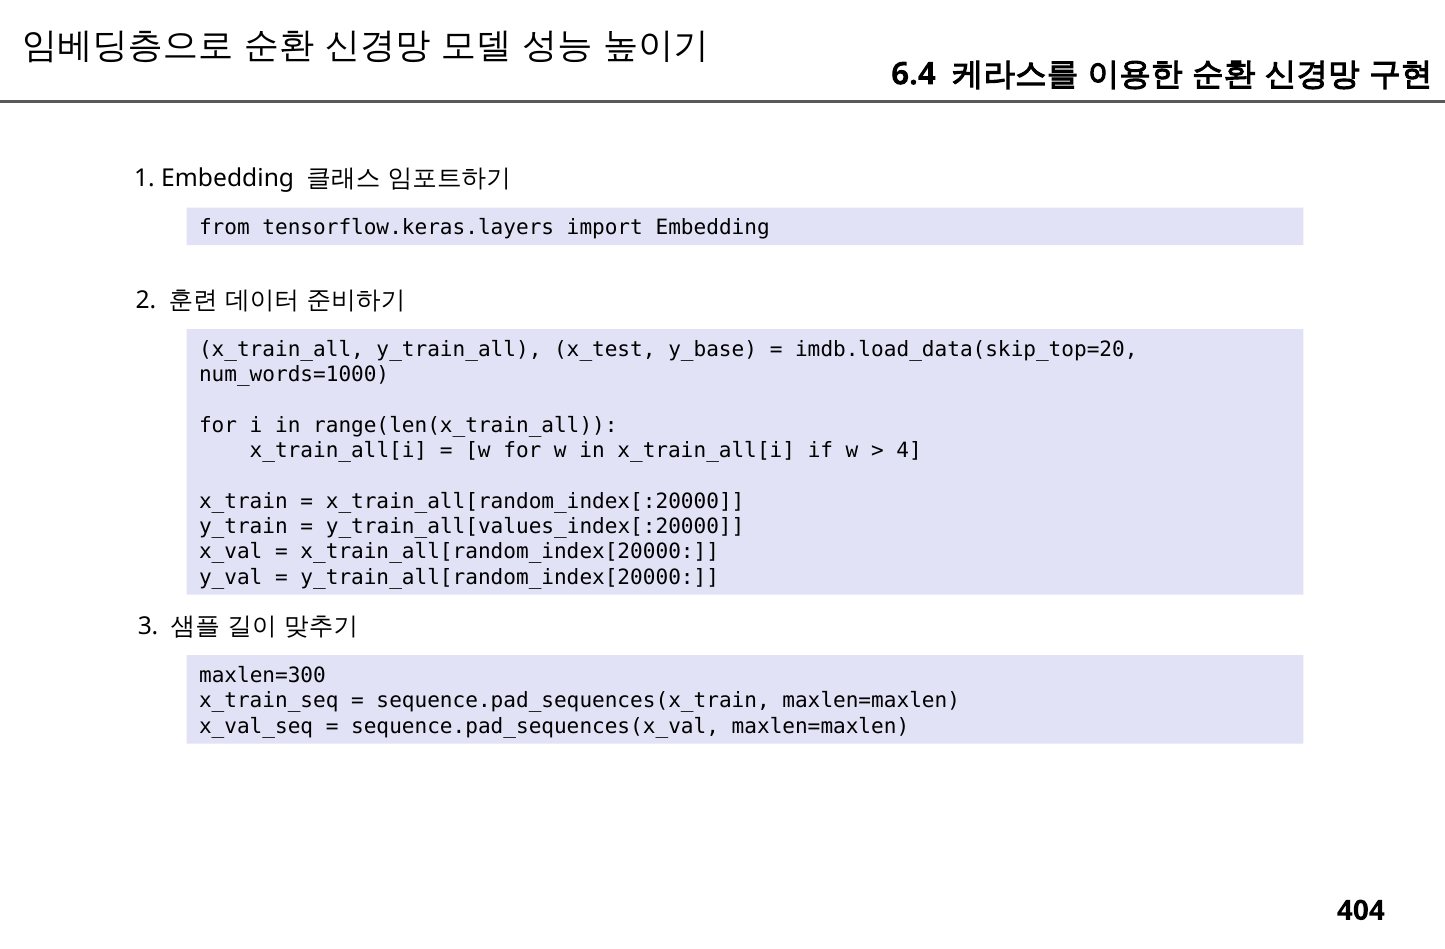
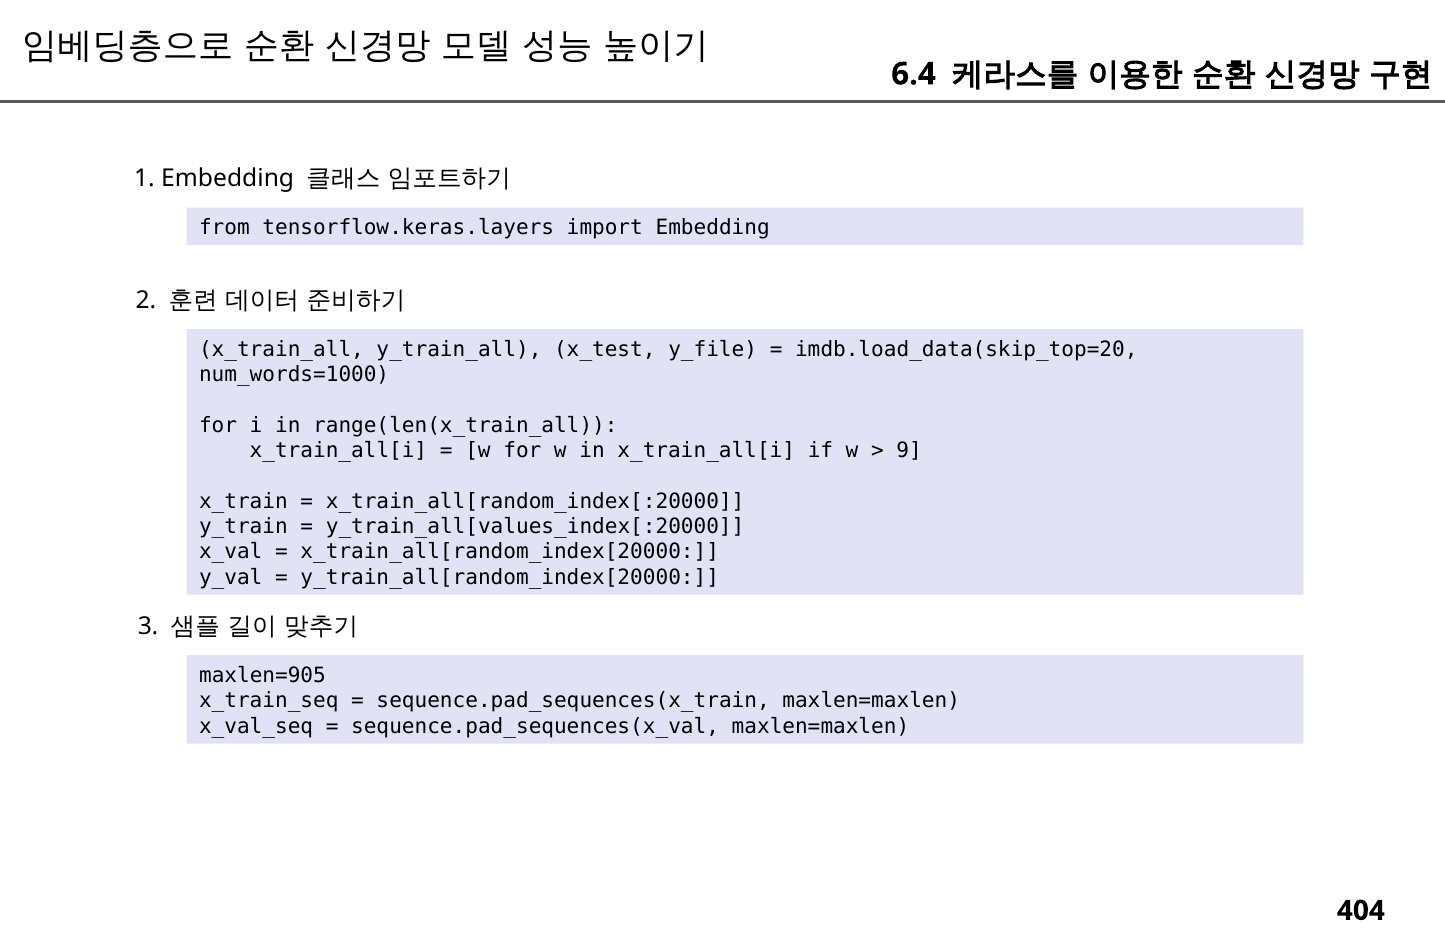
y_base: y_base -> y_file
4: 4 -> 9
maxlen=300: maxlen=300 -> maxlen=905
